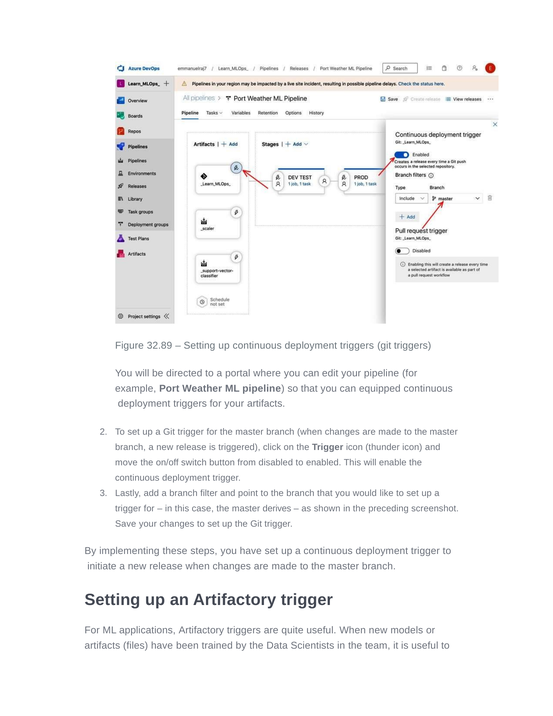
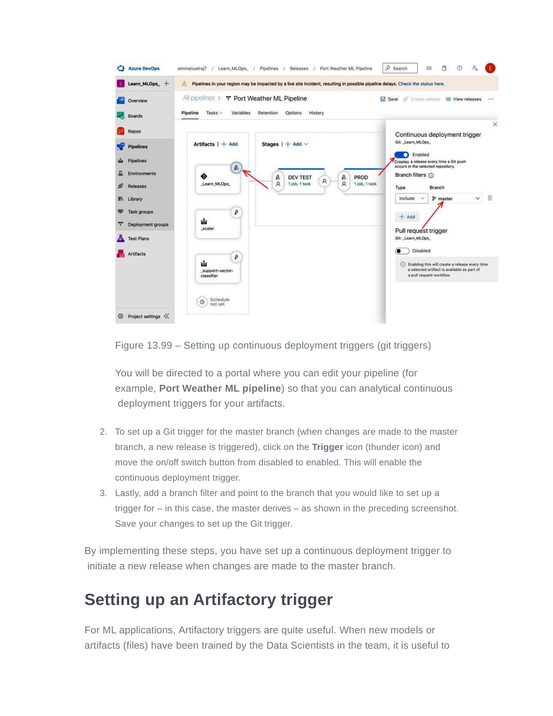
32.89: 32.89 -> 13.99
equipped: equipped -> analytical
